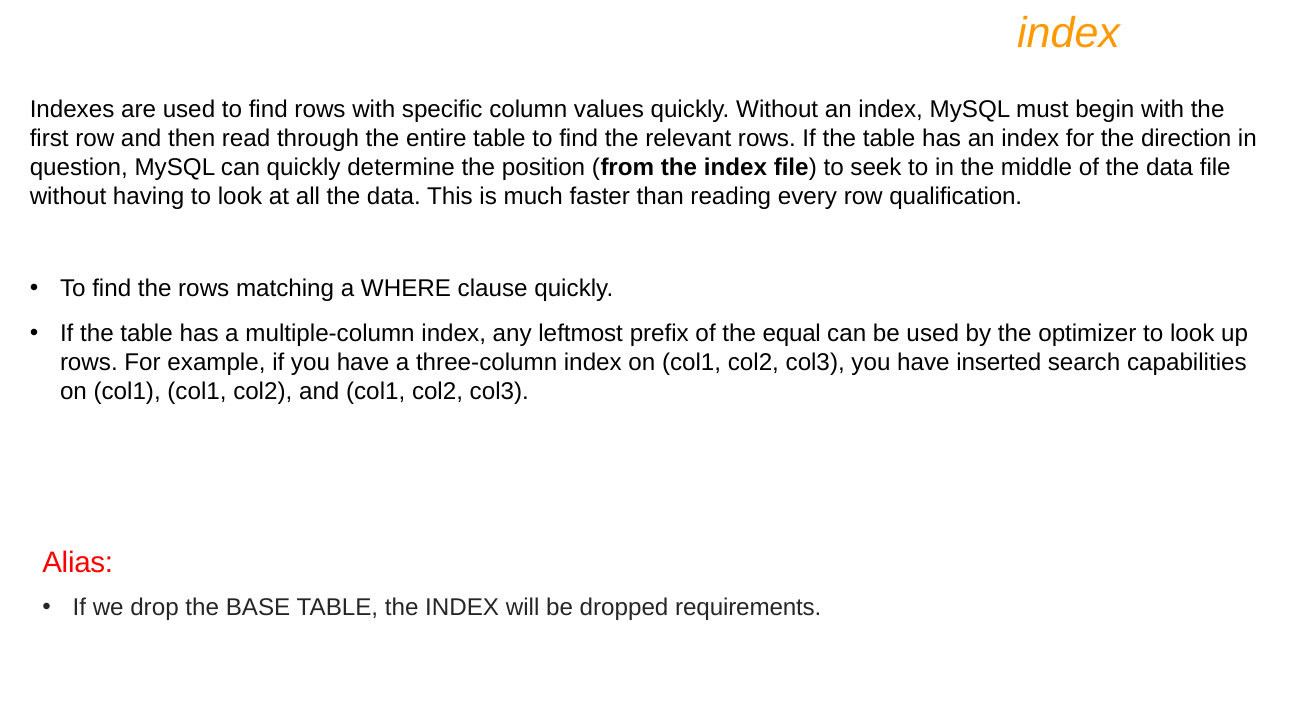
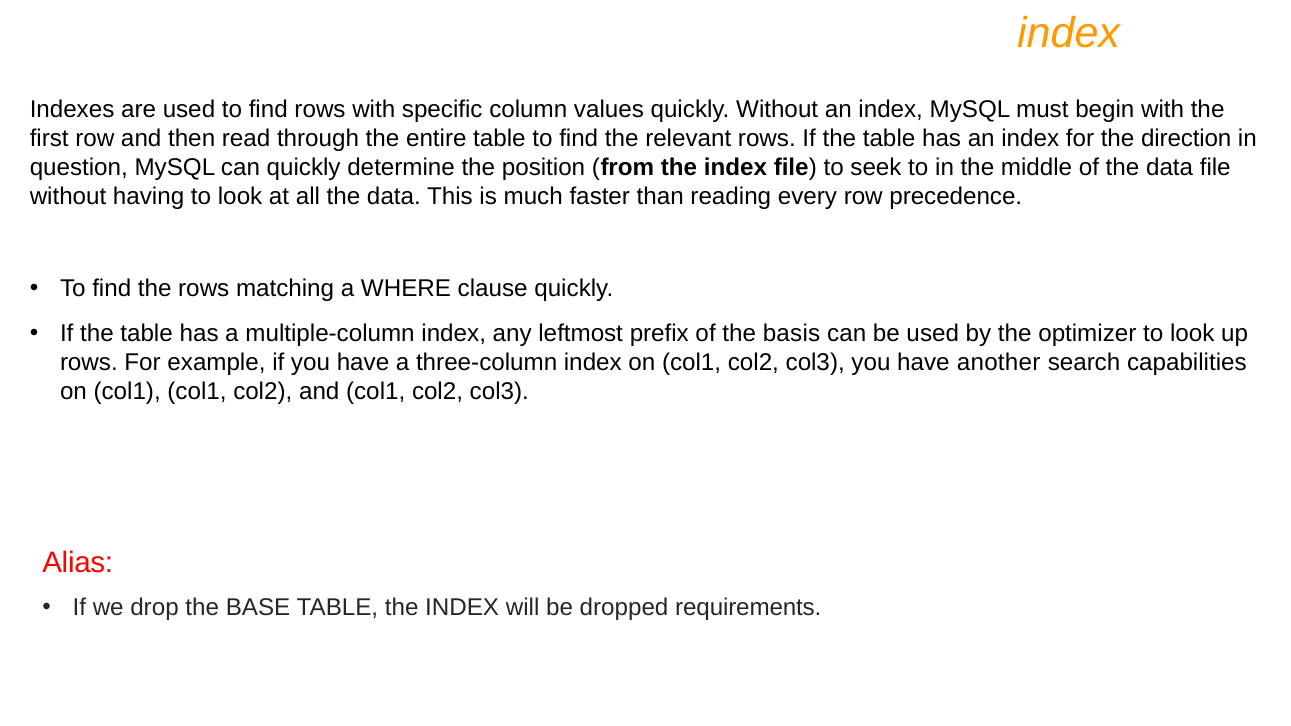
qualification: qualification -> precedence
equal: equal -> basis
inserted: inserted -> another
